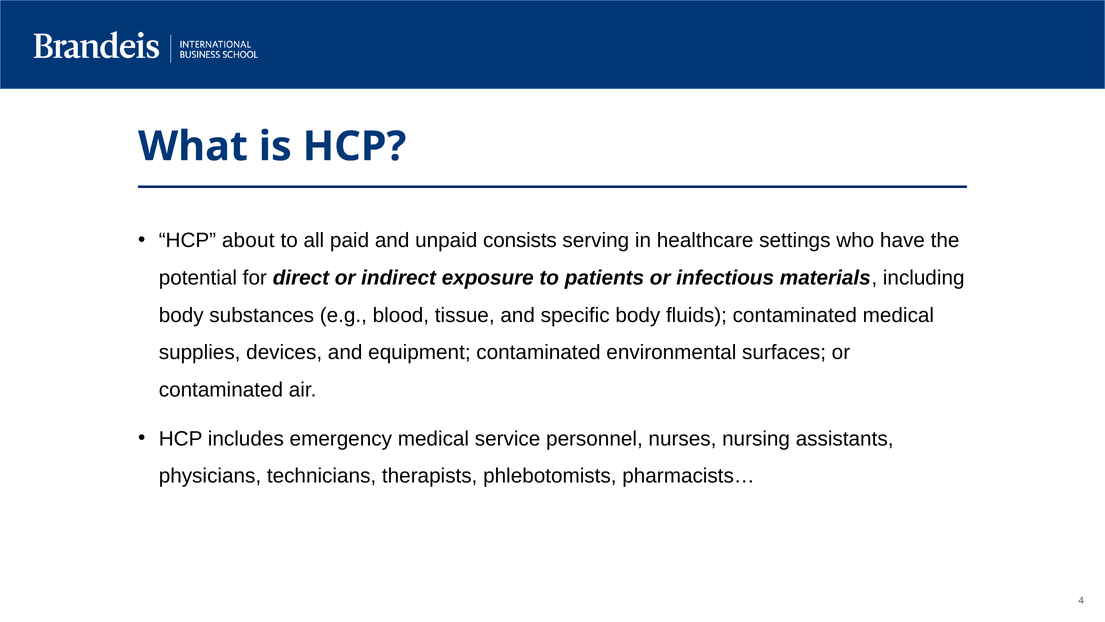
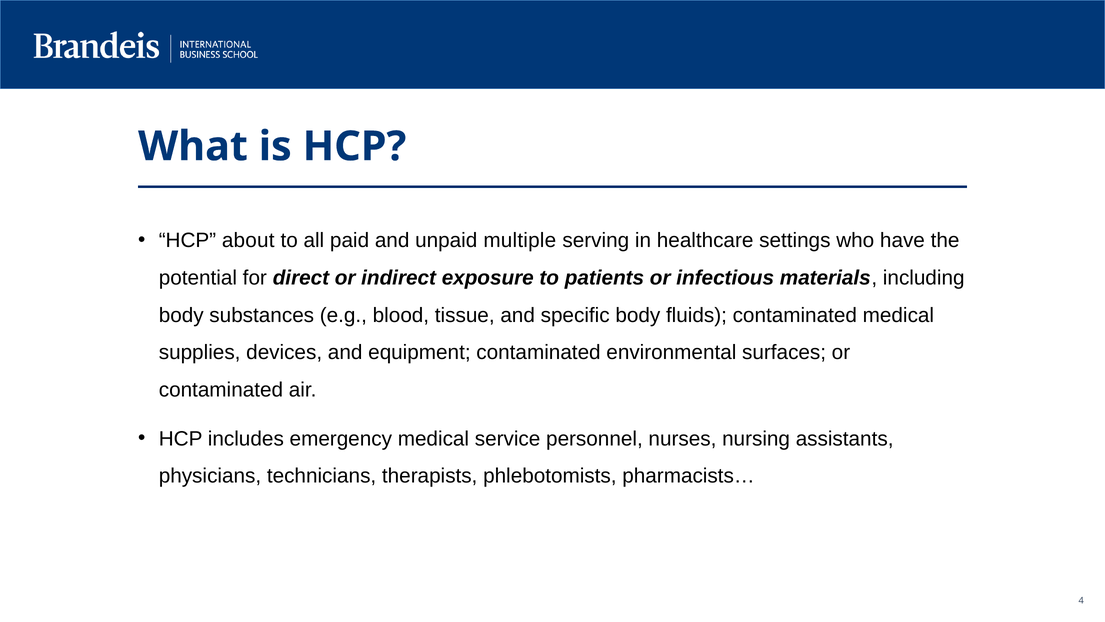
consists: consists -> multiple
